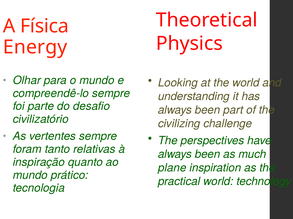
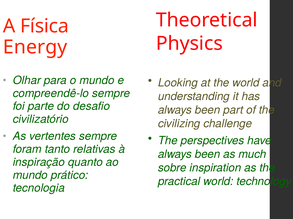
plane: plane -> sobre
